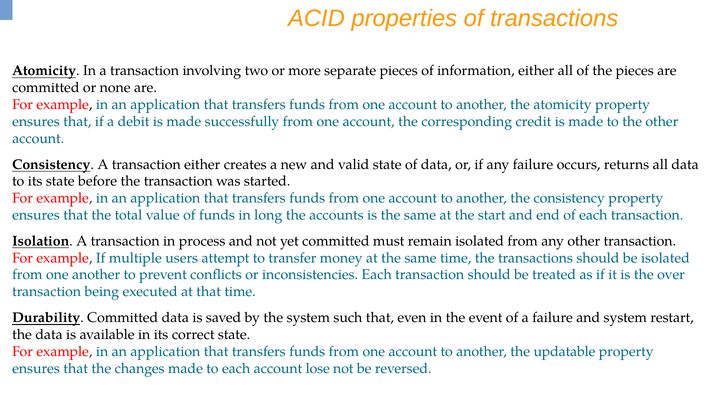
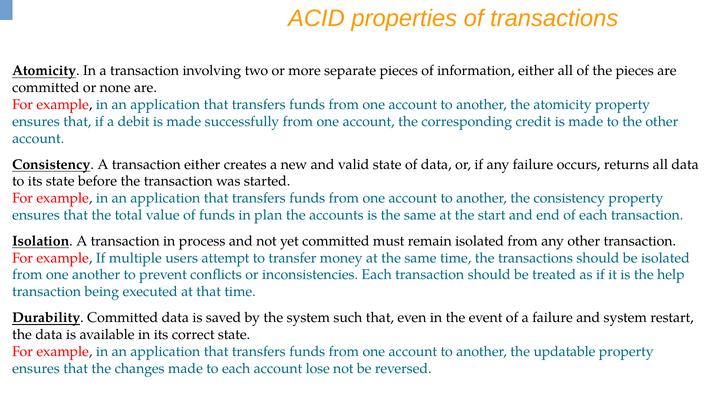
long: long -> plan
over: over -> help
